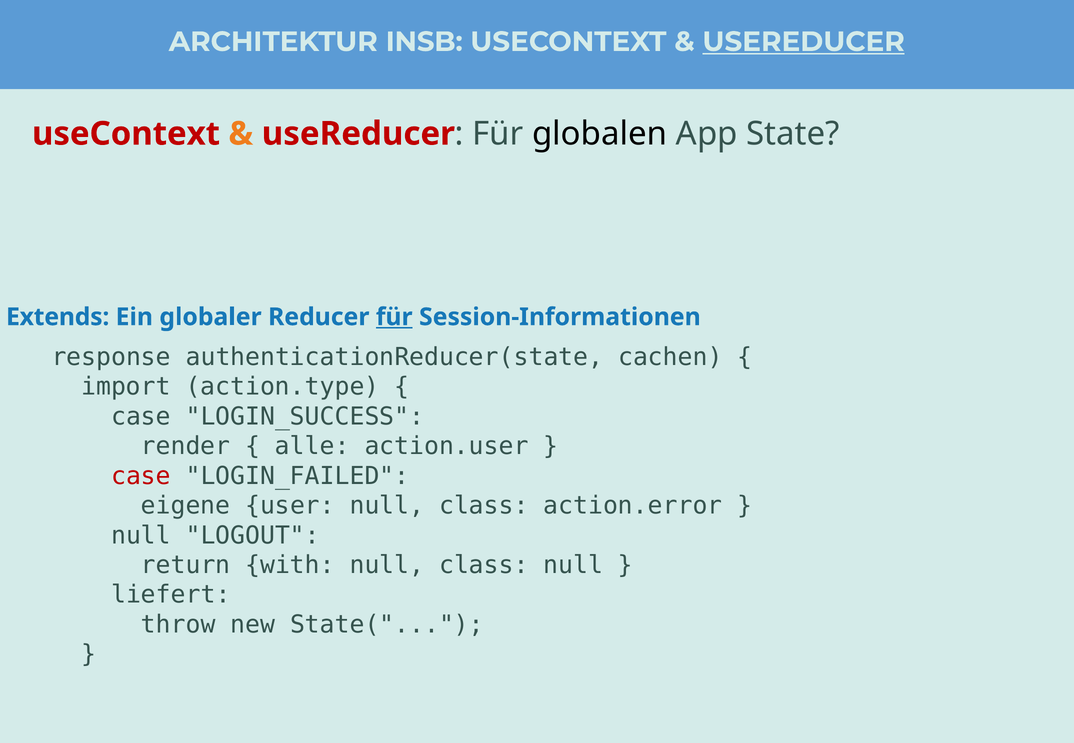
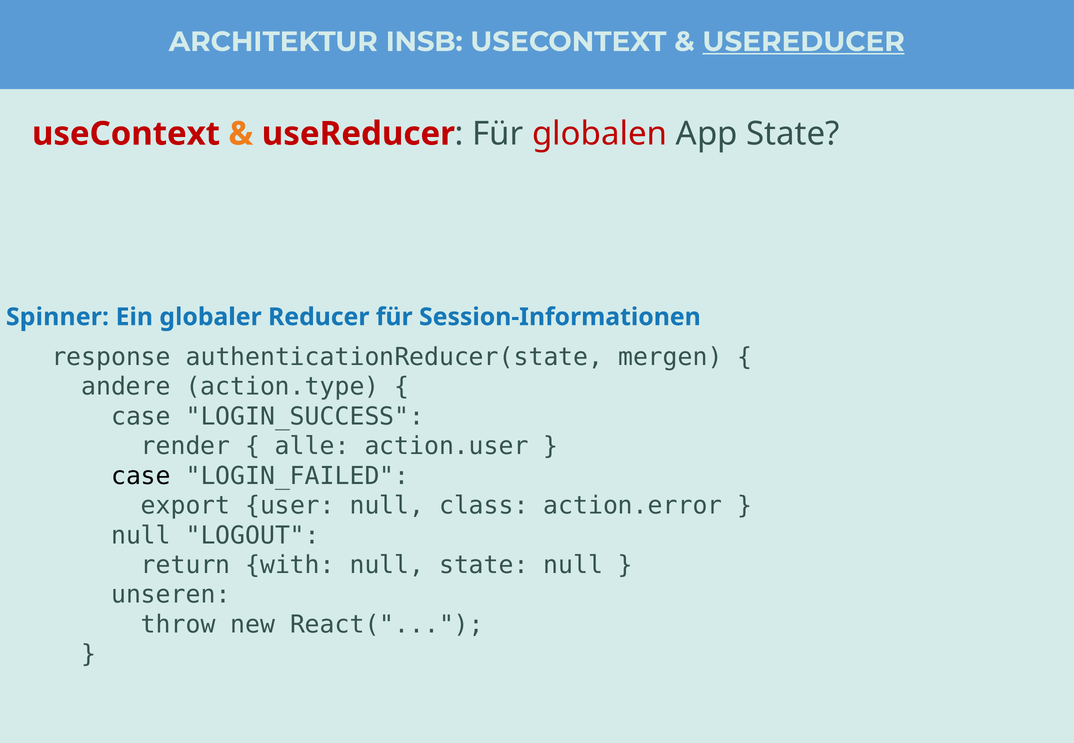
globalen colour: black -> red
Extends: Extends -> Spinner
für at (394, 317) underline: present -> none
cachen: cachen -> mergen
import: import -> andere
case at (141, 476) colour: red -> black
eigene: eigene -> export
class at (484, 565): class -> state
liefert: liefert -> unseren
State(: State( -> React(
